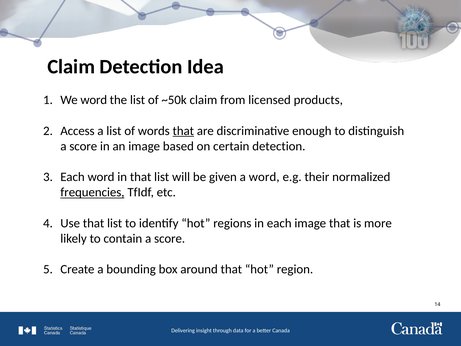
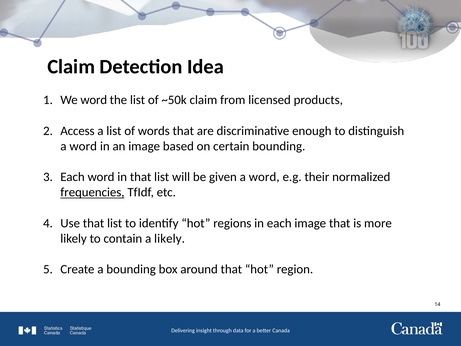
that at (183, 131) underline: present -> none
score at (83, 146): score -> word
certain detection: detection -> bounding
contain a score: score -> likely
